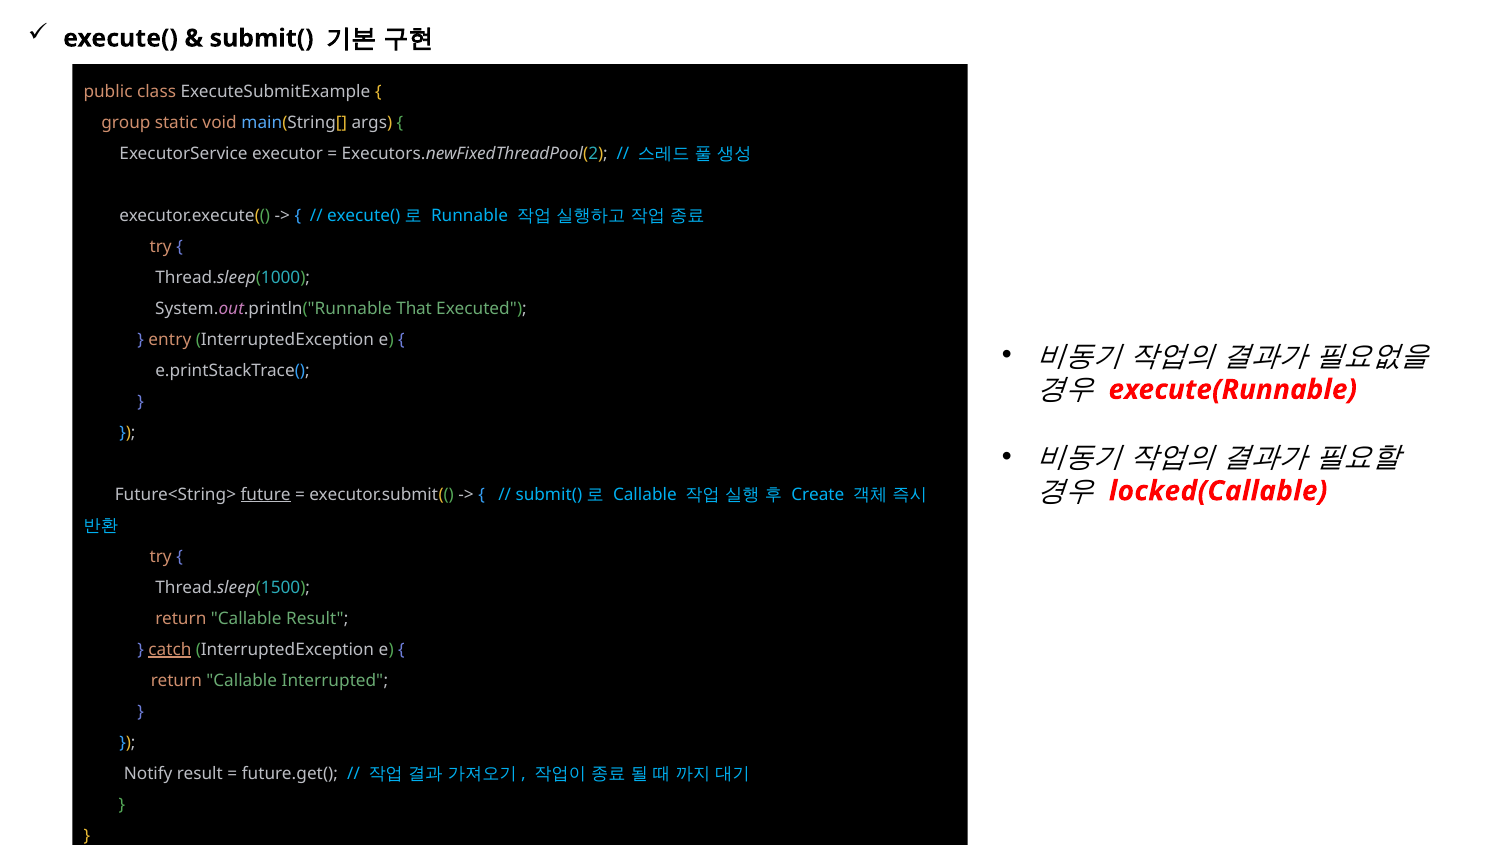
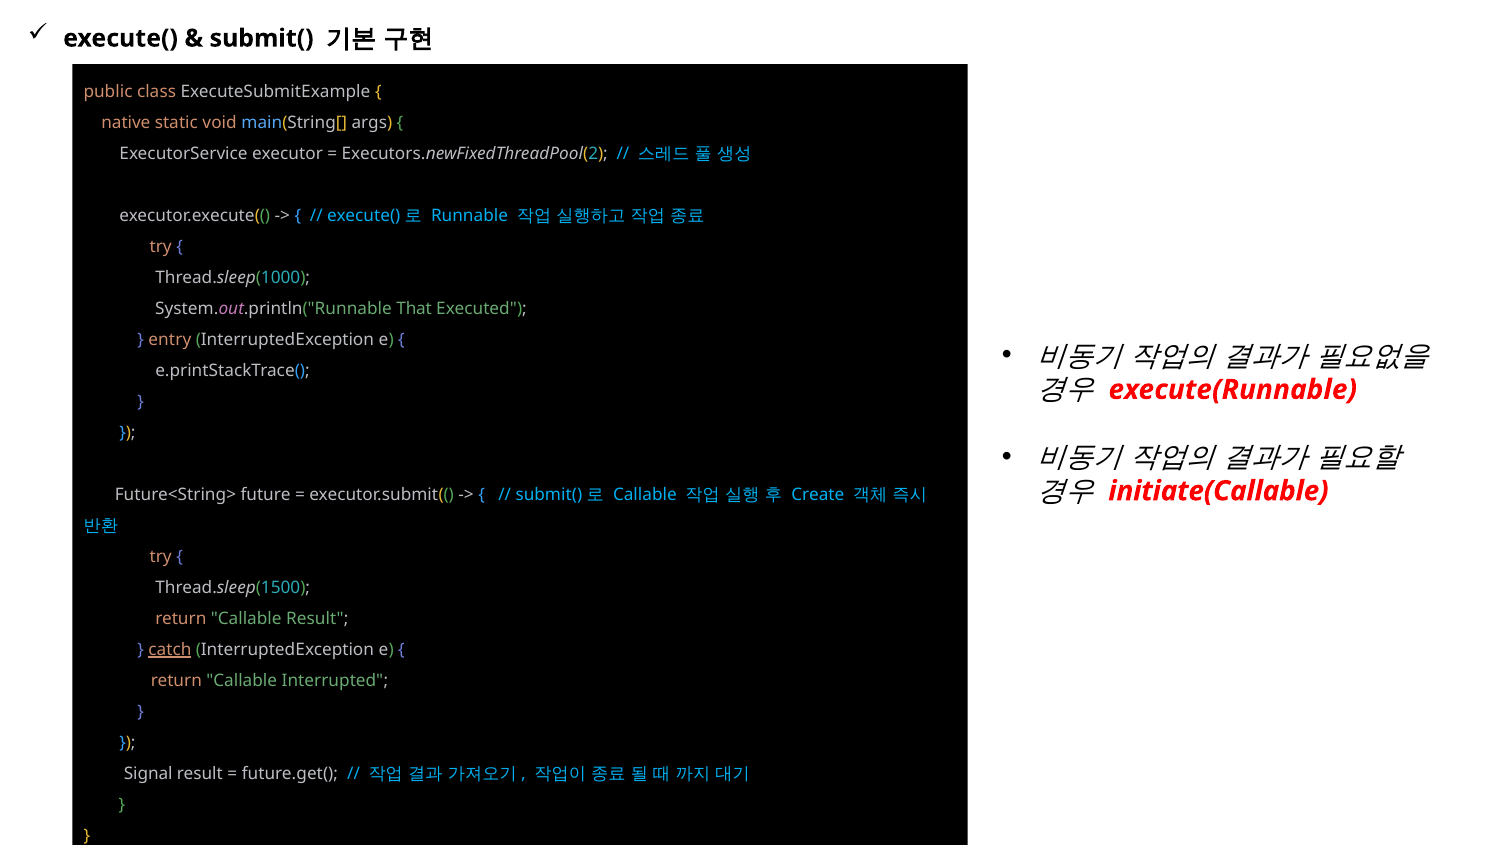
group: group -> native
locked(Callable: locked(Callable -> initiate(Callable
future underline: present -> none
Notify: Notify -> Signal
